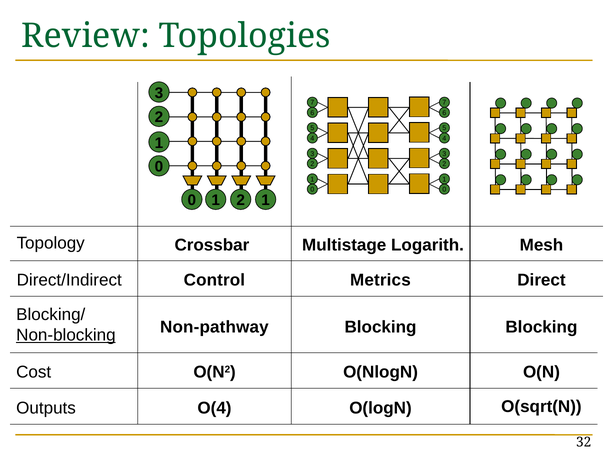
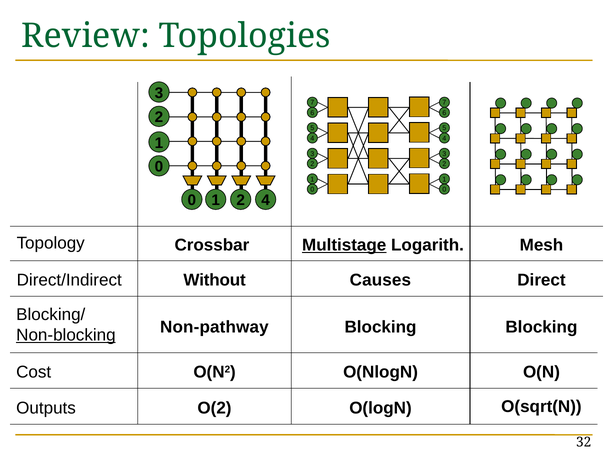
0 1: 1 -> 4
Multistage underline: none -> present
Control: Control -> Without
Metrics: Metrics -> Causes
O(4: O(4 -> O(2
